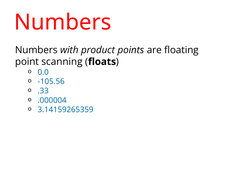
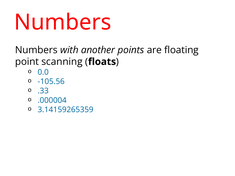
product: product -> another
